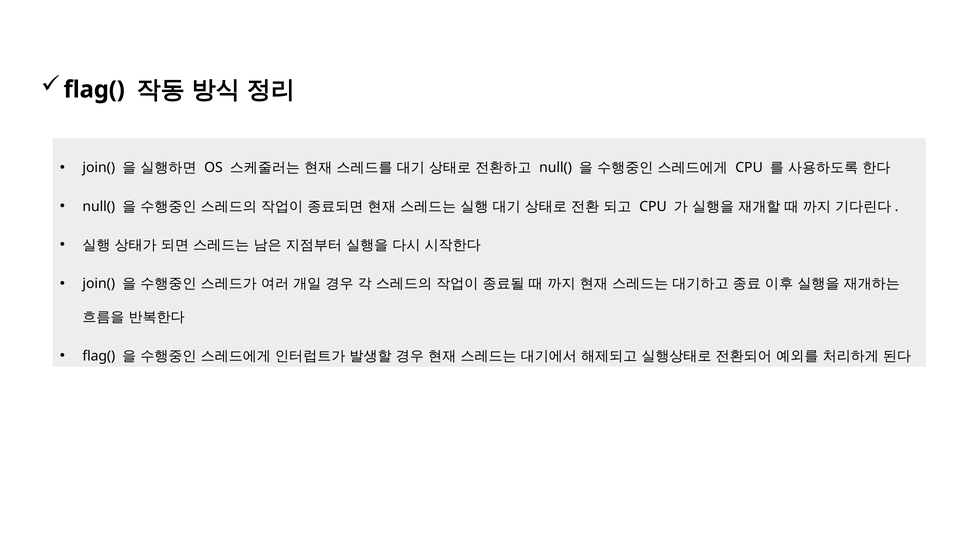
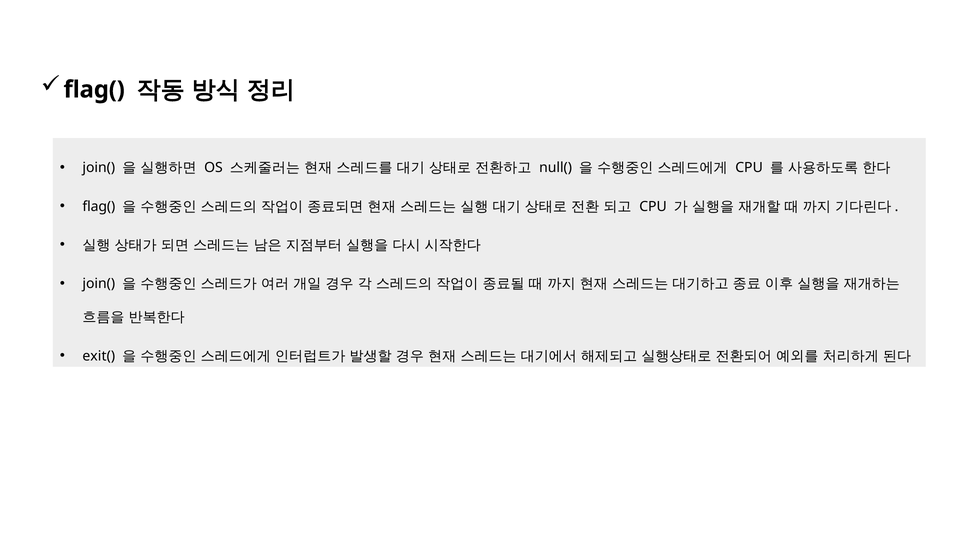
null( at (99, 206): null( -> flag(
flag( at (99, 356): flag( -> exit(
